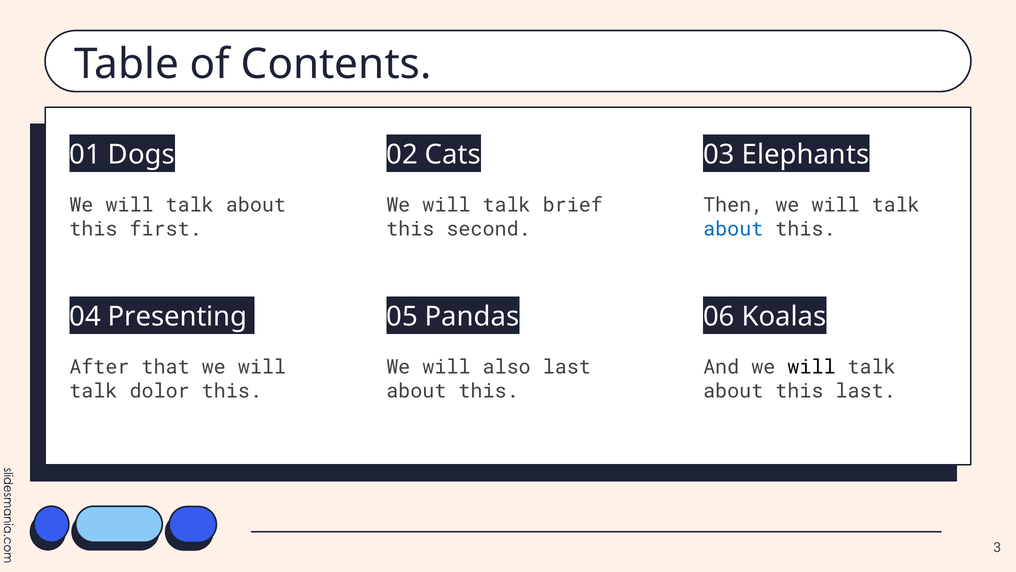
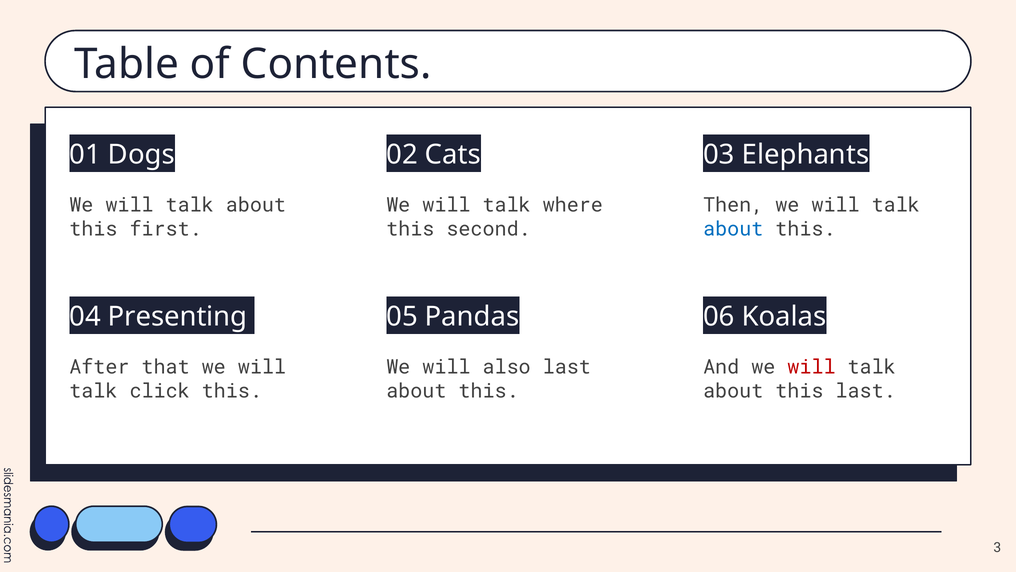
brief: brief -> where
will at (811, 367) colour: black -> red
dolor: dolor -> click
